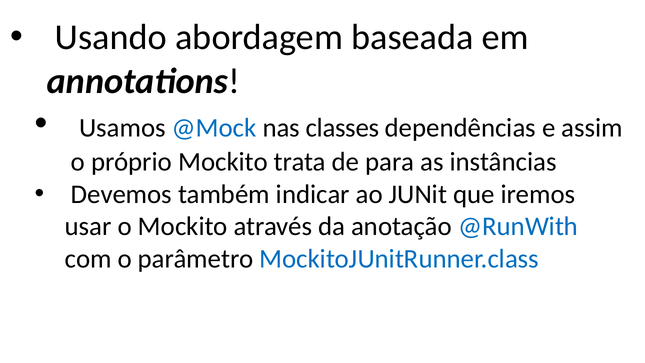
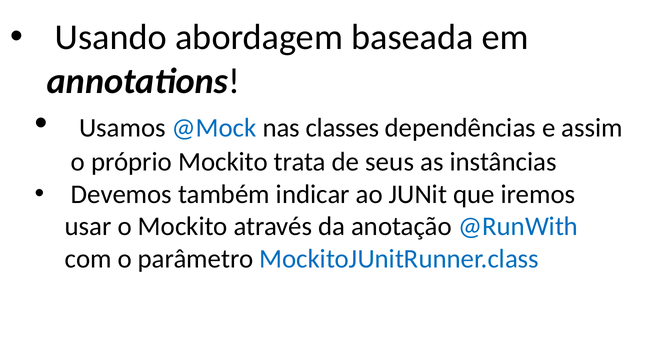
para: para -> seus
